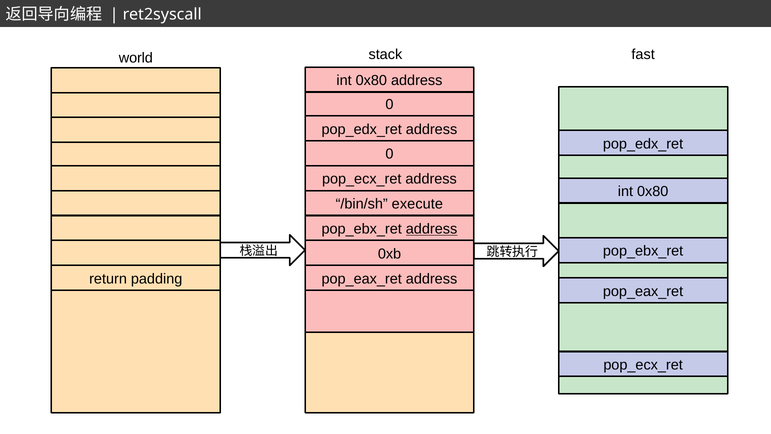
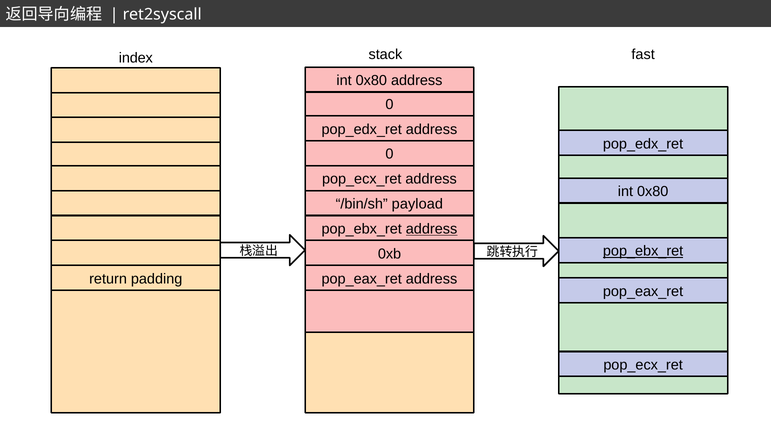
world: world -> index
execute: execute -> payload
pop_ebx_ret at (643, 251) underline: none -> present
